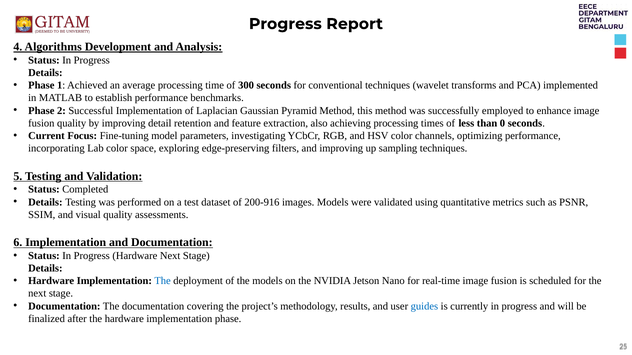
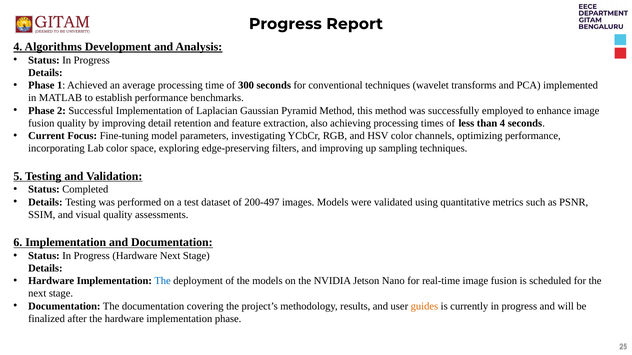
than 0: 0 -> 4
200-916: 200-916 -> 200-497
guides colour: blue -> orange
